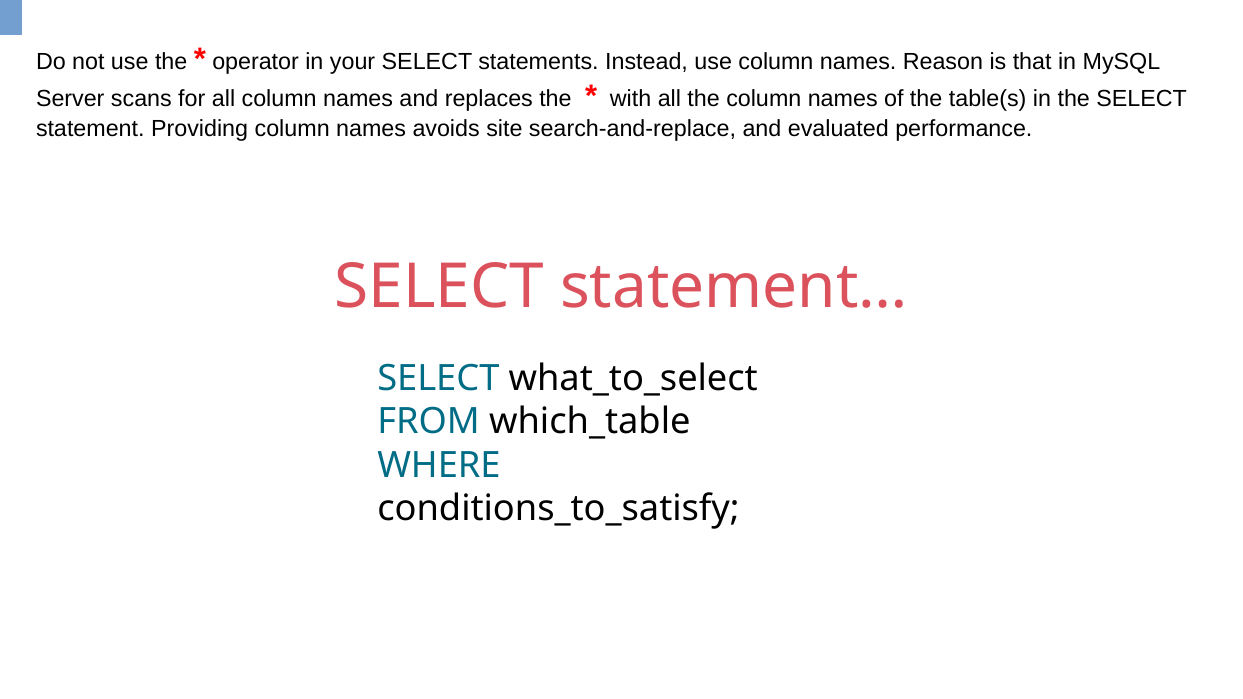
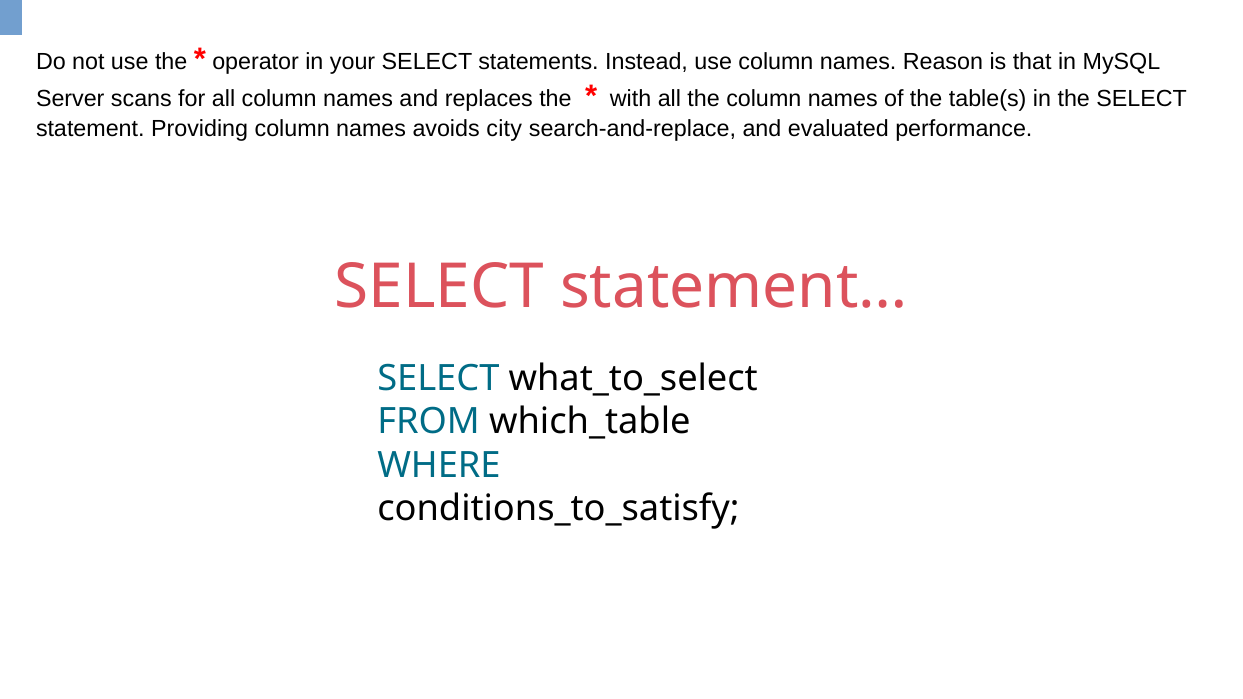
site: site -> city
